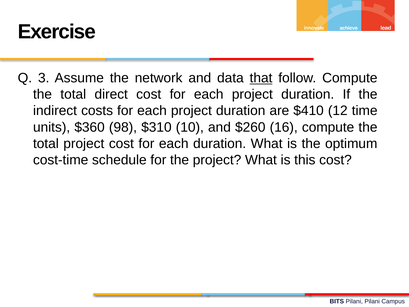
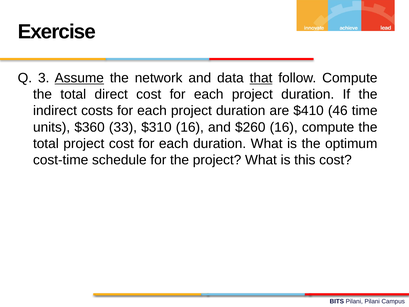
Assume underline: none -> present
12: 12 -> 46
98: 98 -> 33
$310 10: 10 -> 16
